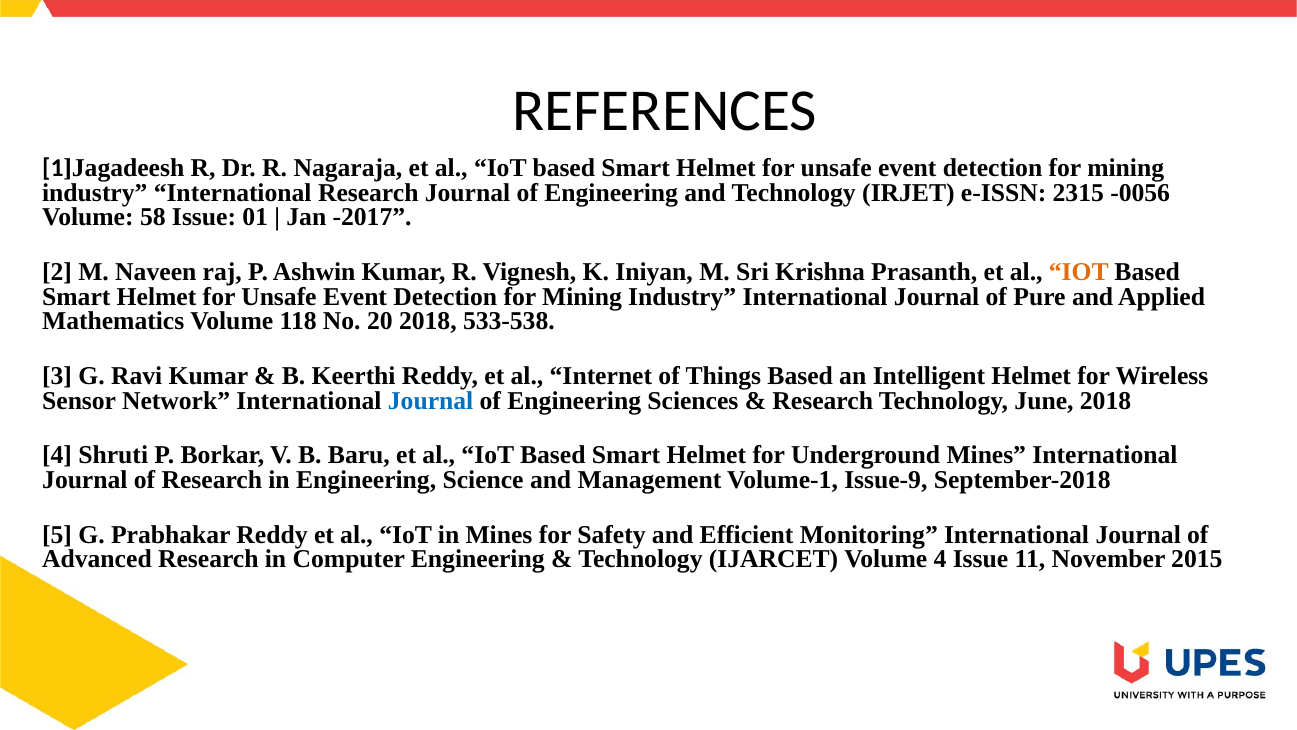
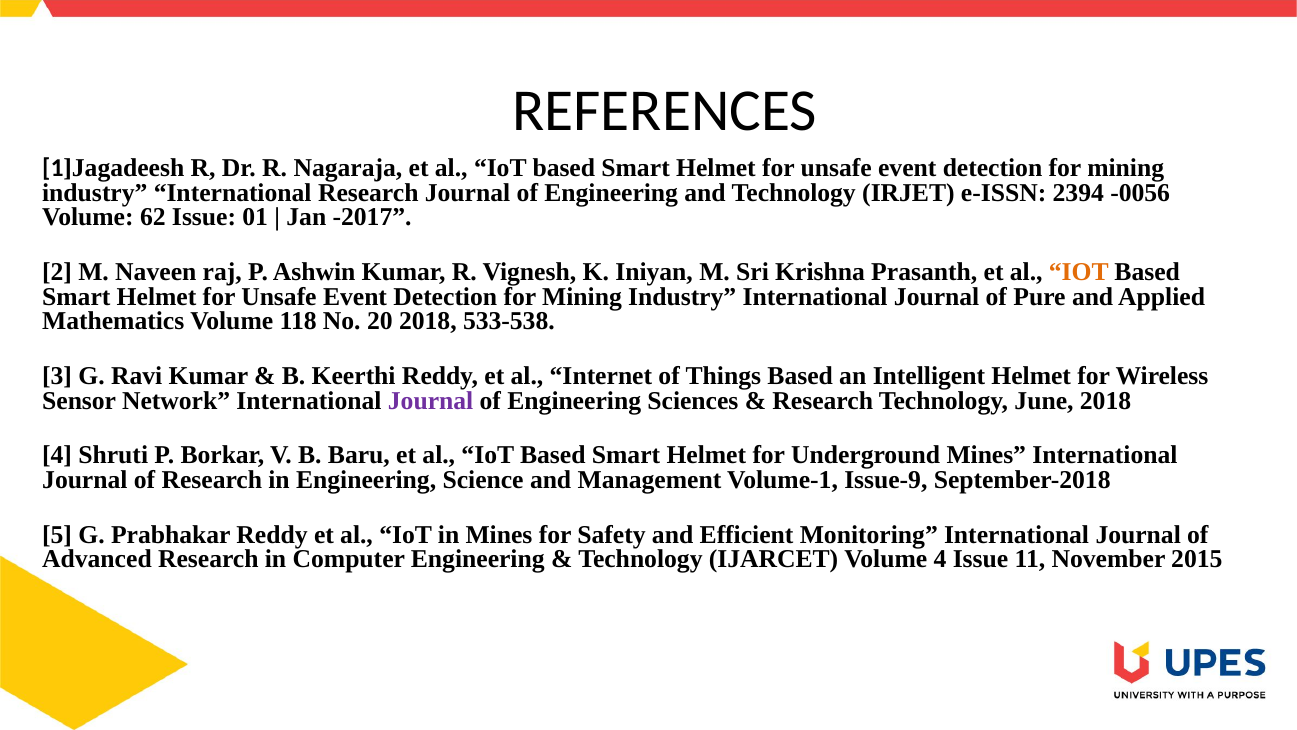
2315: 2315 -> 2394
58: 58 -> 62
Journal at (431, 400) colour: blue -> purple
